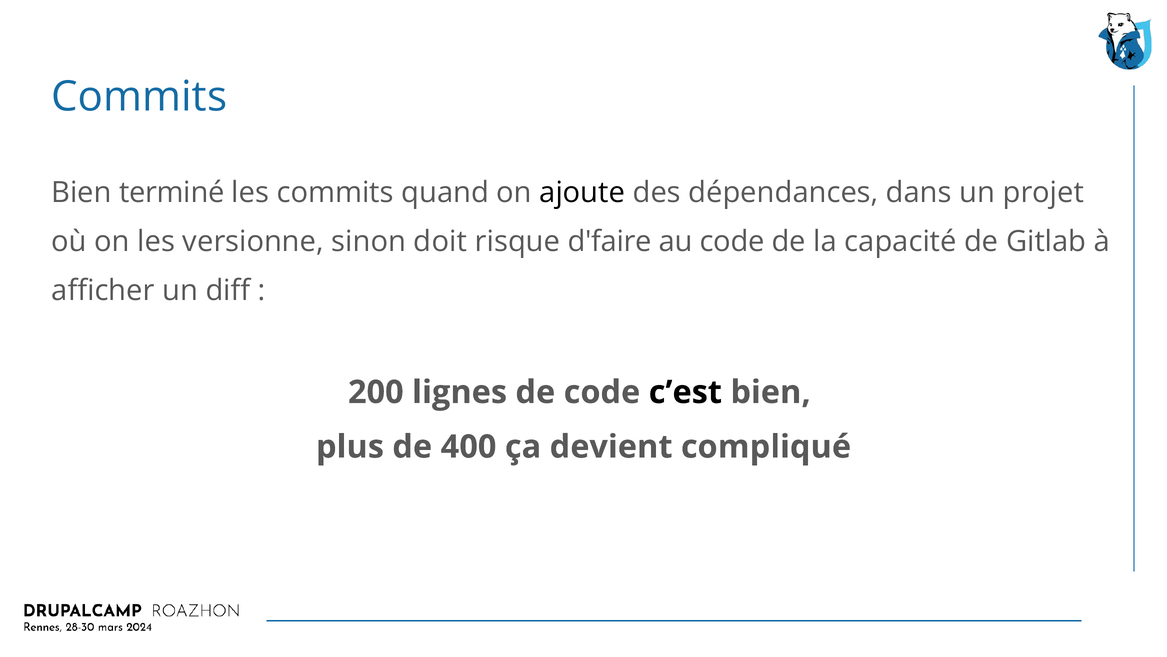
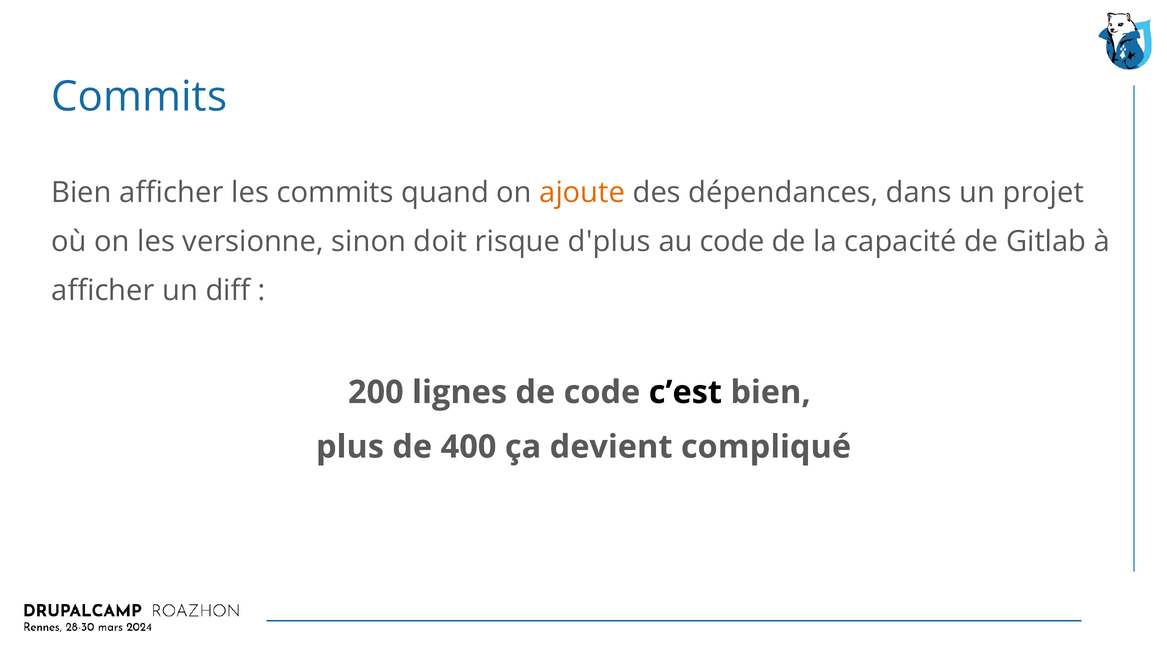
Bien terminé: terminé -> afficher
ajoute colour: black -> orange
d'faire: d'faire -> d'plus
